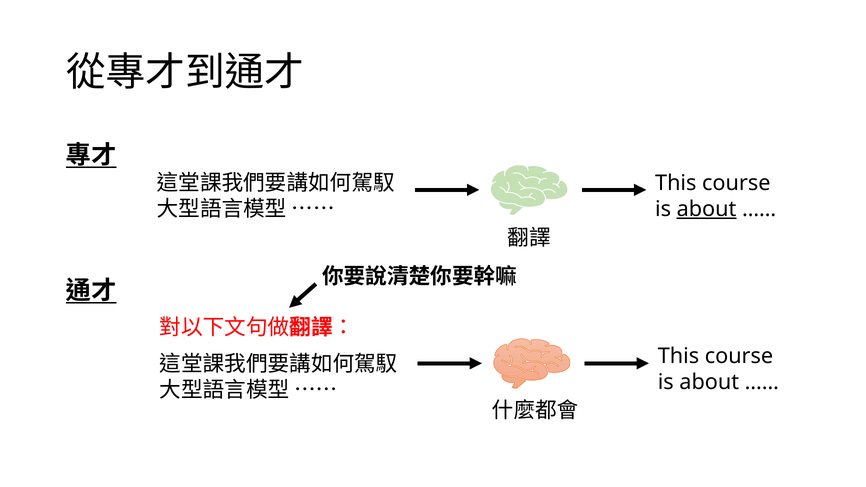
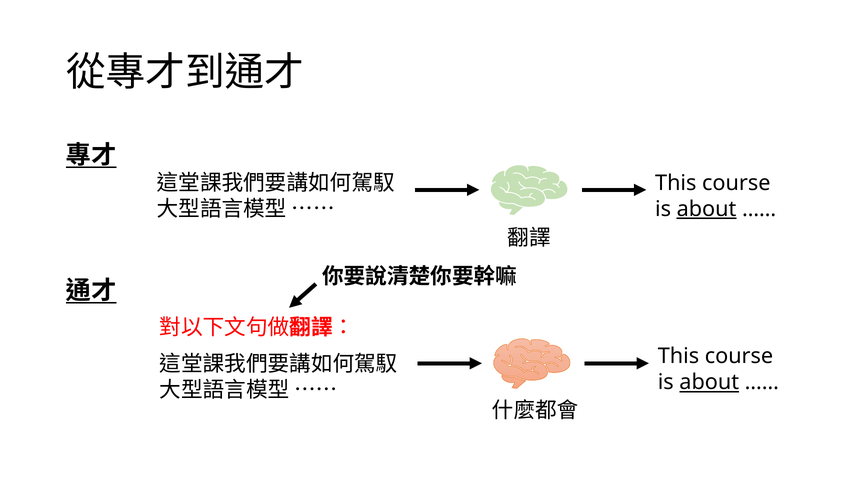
about at (709, 382) underline: none -> present
